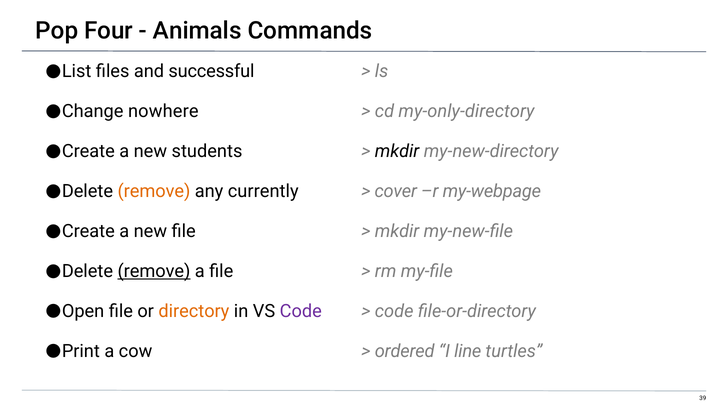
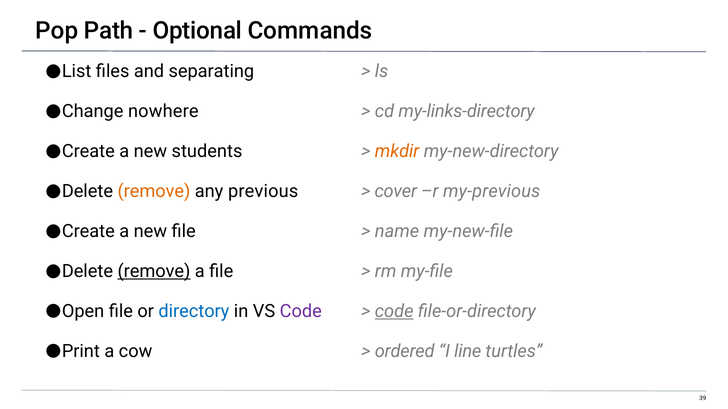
Four: Four -> Path
Animals: Animals -> Optional
successful: successful -> separating
my-only-directory: my-only-directory -> my-links-directory
mkdir at (397, 151) colour: black -> orange
currently: currently -> previous
my-webpage: my-webpage -> my-previous
mkdir at (397, 231): mkdir -> name
directory colour: orange -> blue
code at (394, 311) underline: none -> present
